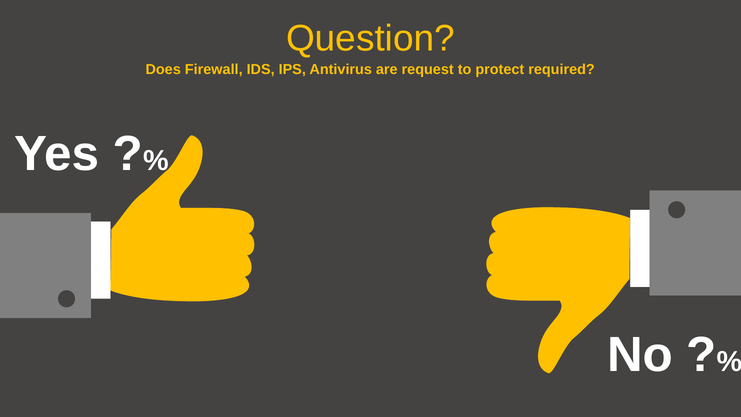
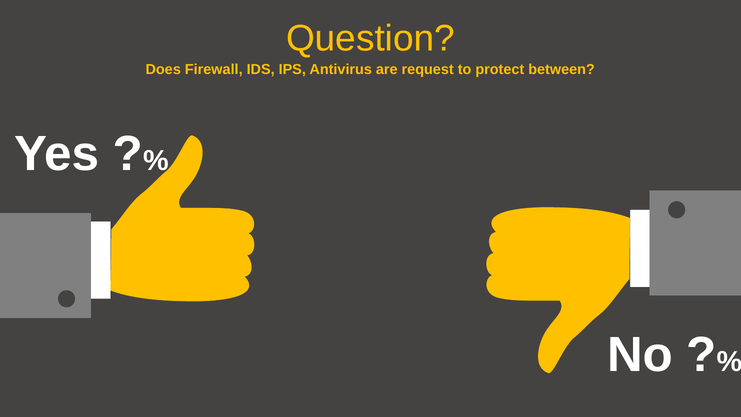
required: required -> between
